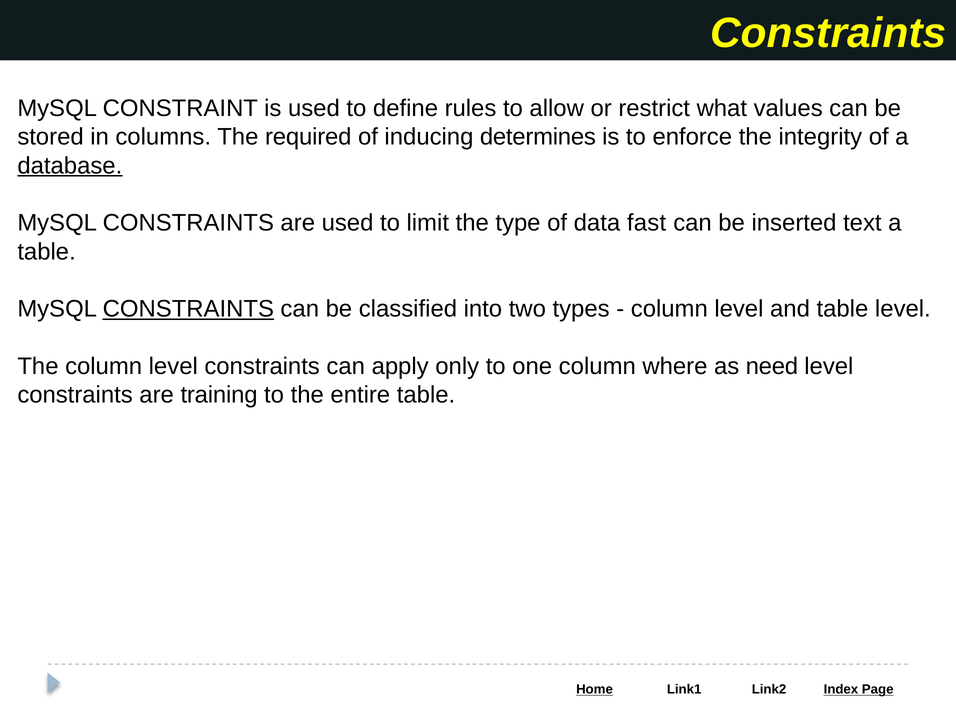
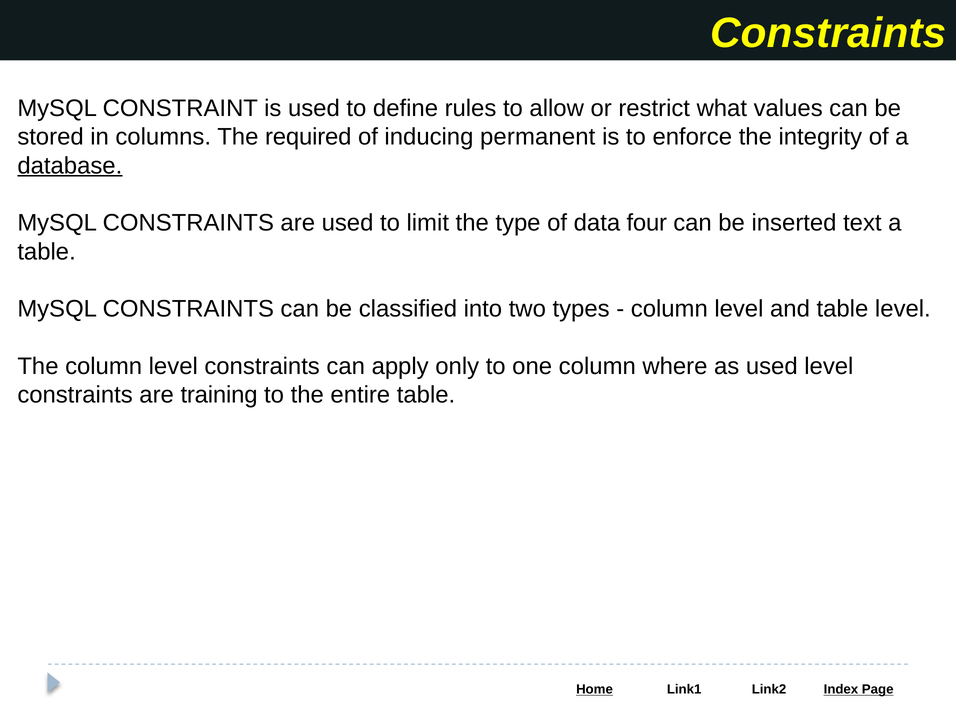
determines: determines -> permanent
fast: fast -> four
CONSTRAINTS at (188, 309) underline: present -> none
as need: need -> used
